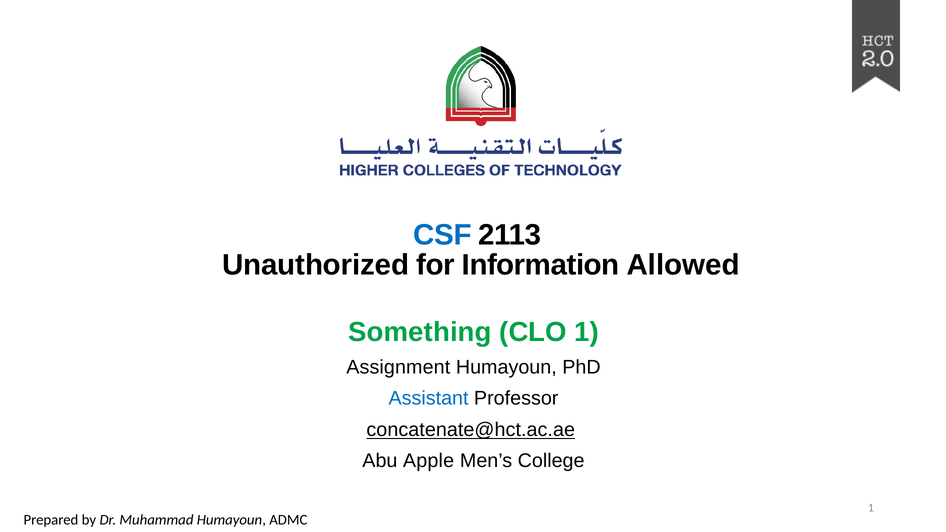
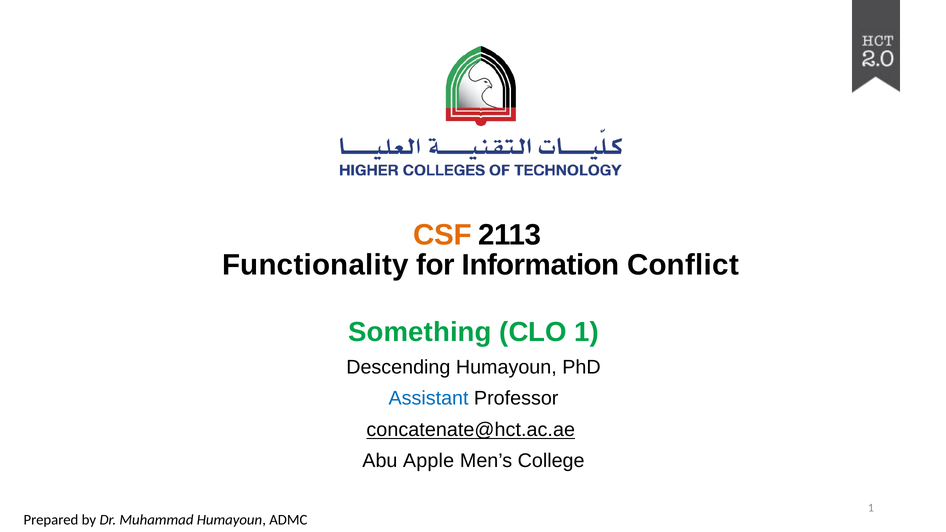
CSF colour: blue -> orange
Unauthorized: Unauthorized -> Functionality
Allowed: Allowed -> Conflict
Assignment: Assignment -> Descending
